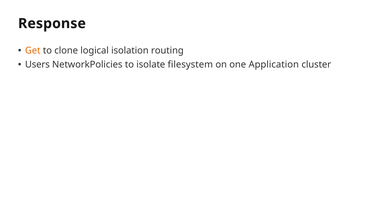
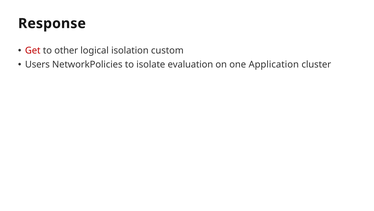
Get colour: orange -> red
clone: clone -> other
routing: routing -> custom
filesystem: filesystem -> evaluation
